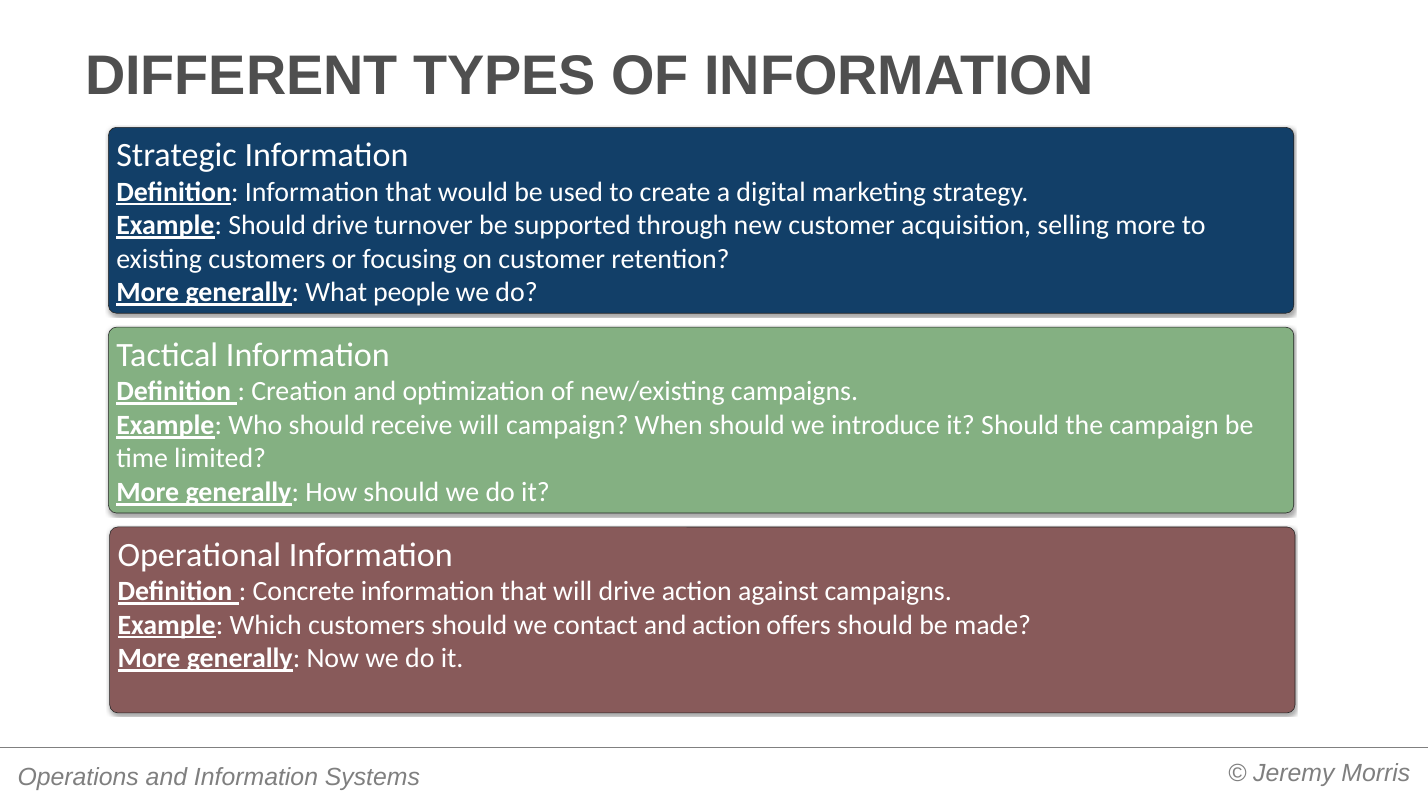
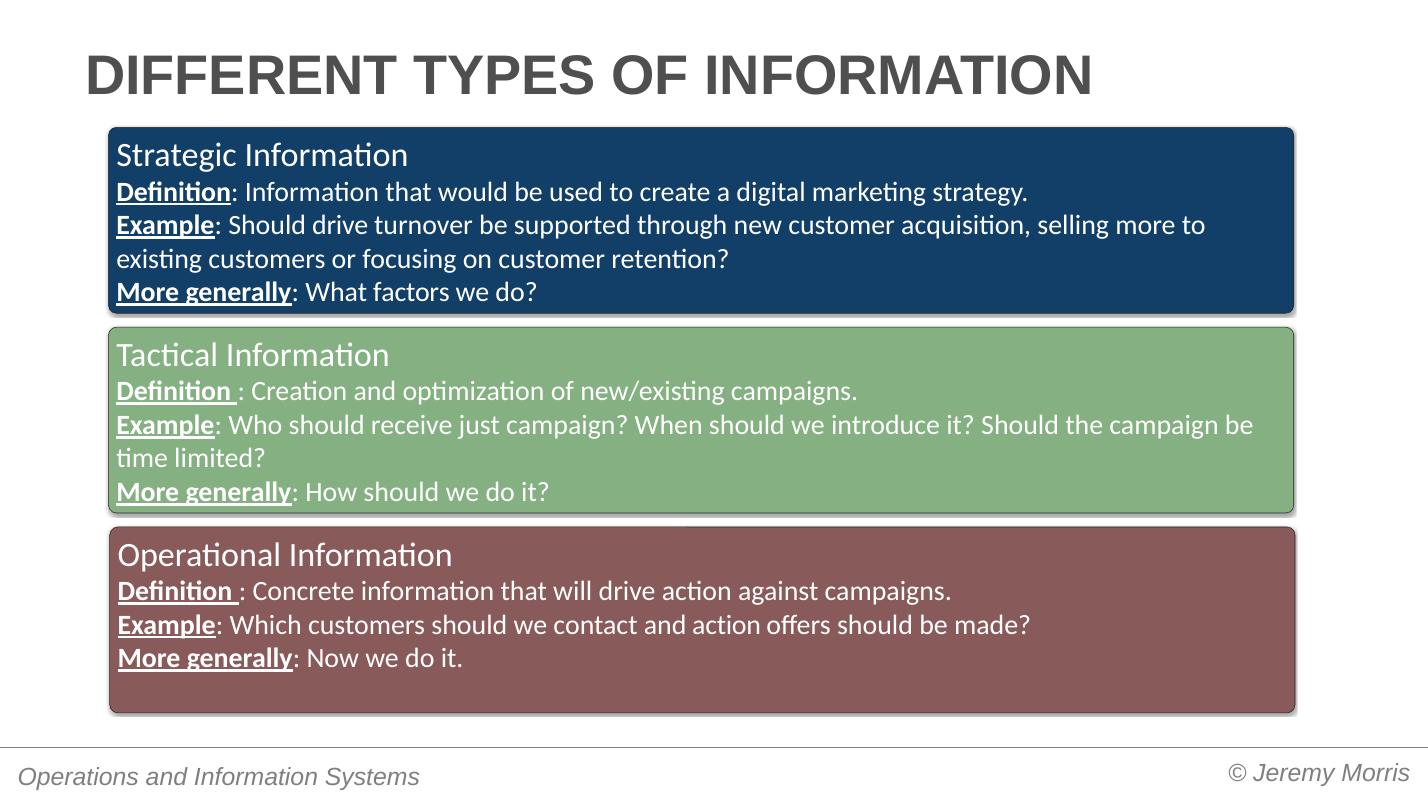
people: people -> factors
receive will: will -> just
